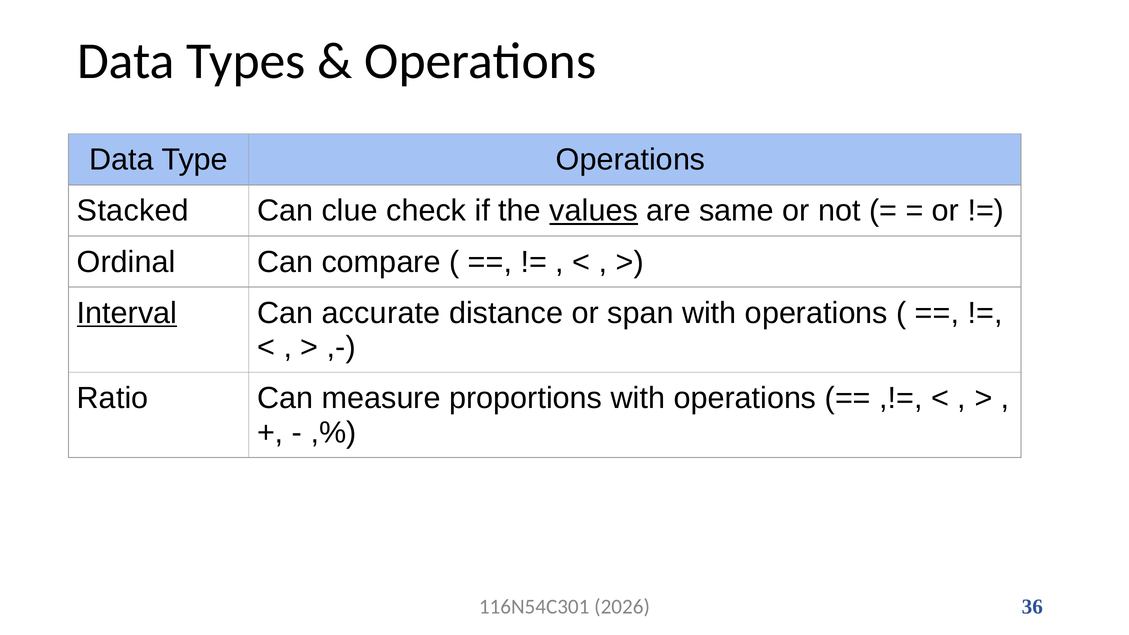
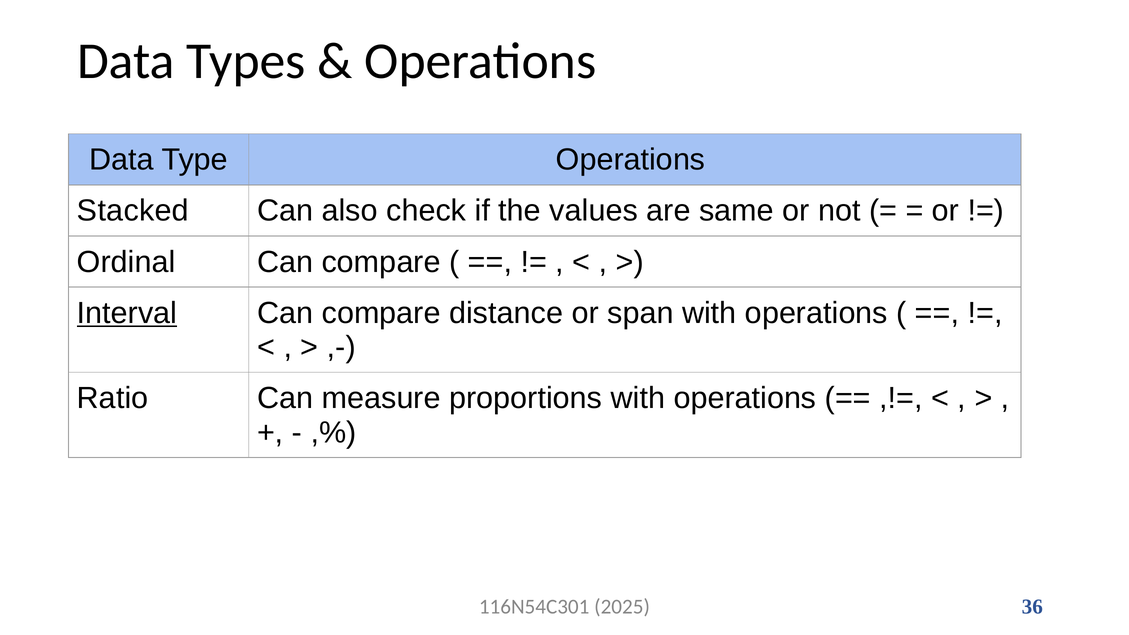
clue: clue -> also
values underline: present -> none
accurate at (381, 313): accurate -> compare
2026: 2026 -> 2025
